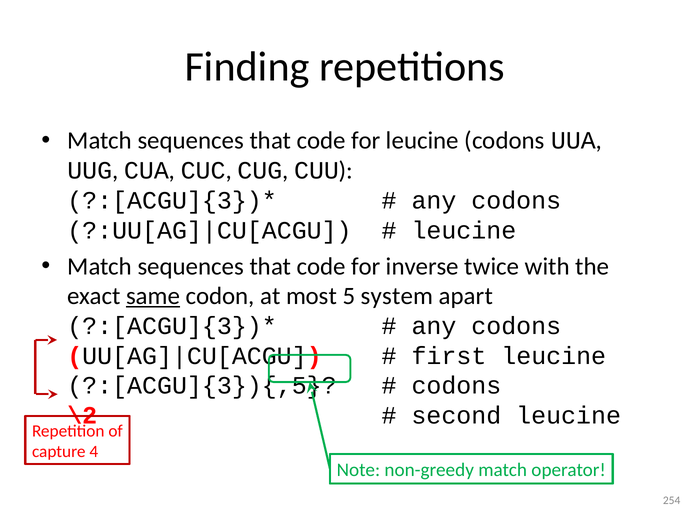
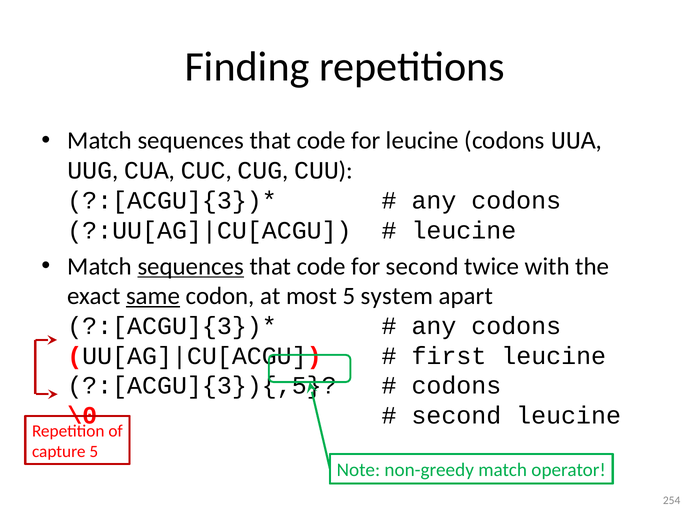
sequences at (191, 267) underline: none -> present
for inverse: inverse -> second
\2: \2 -> \0
capture 4: 4 -> 5
